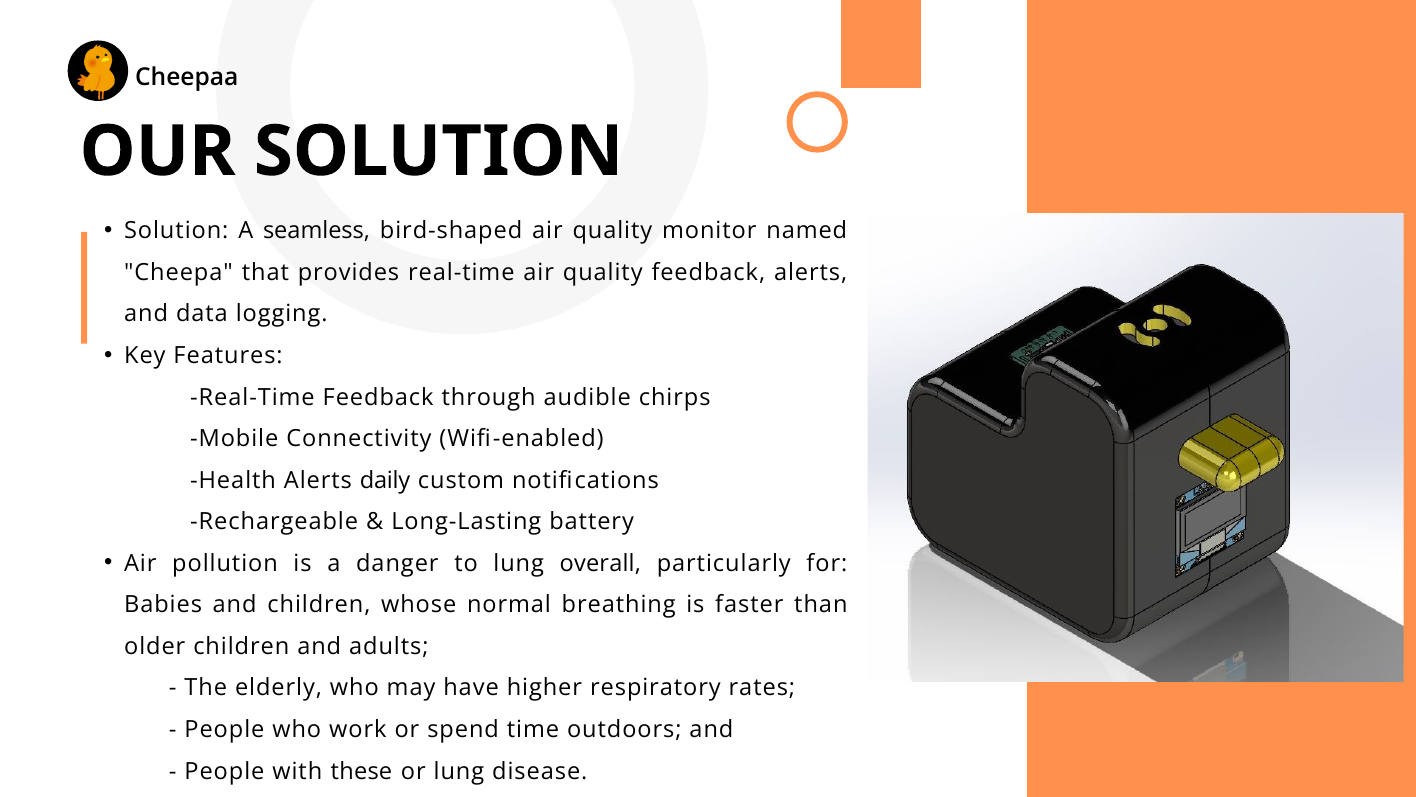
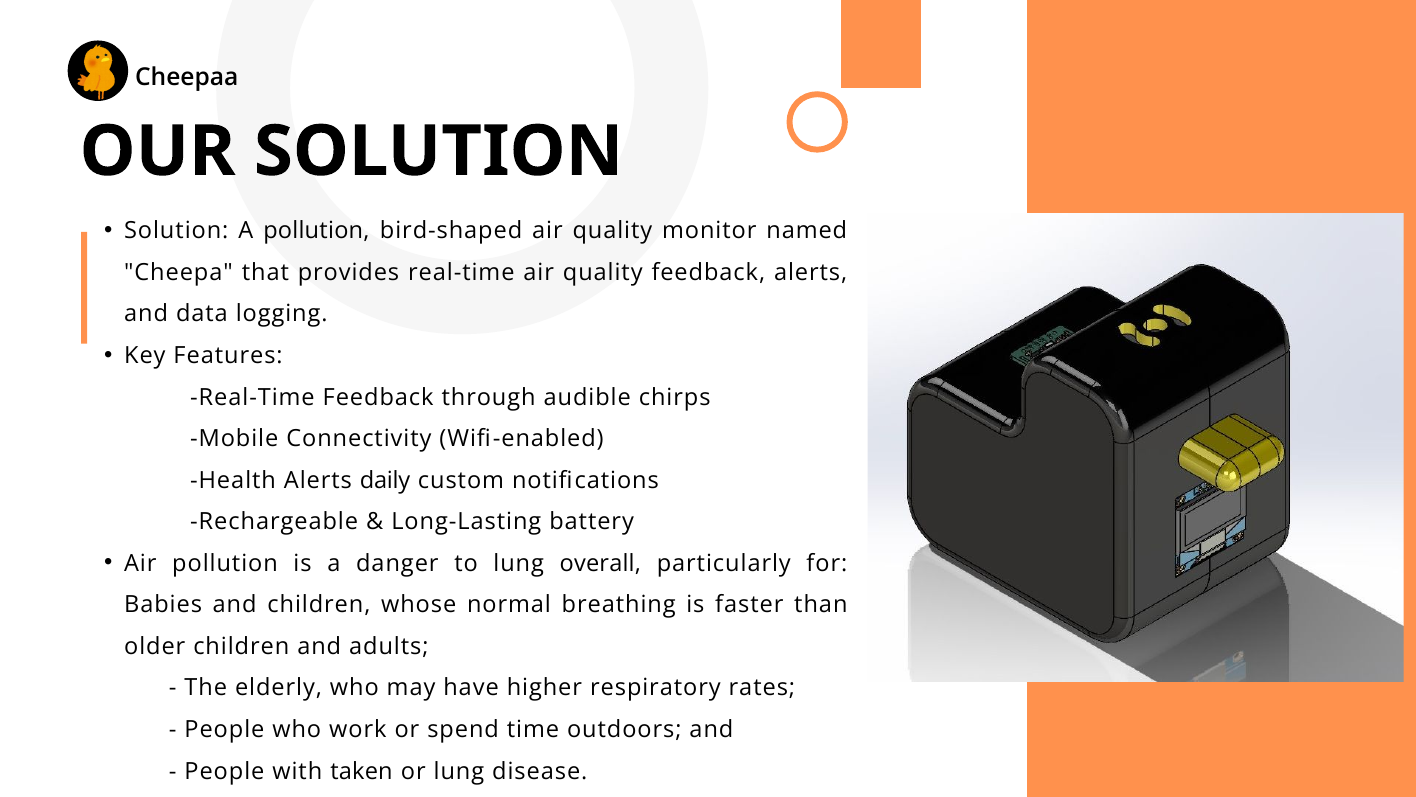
A seamless: seamless -> pollution
these: these -> taken
